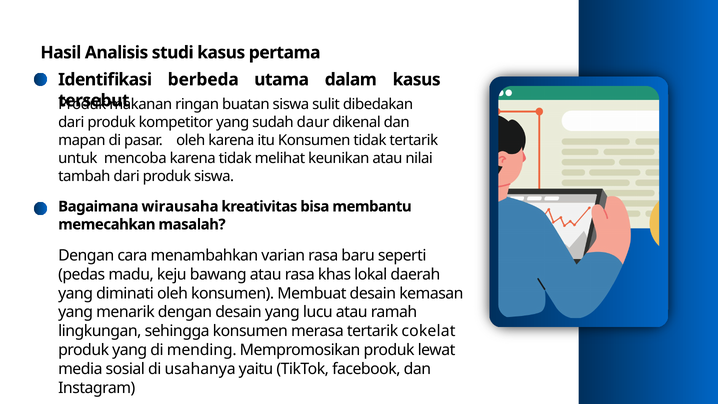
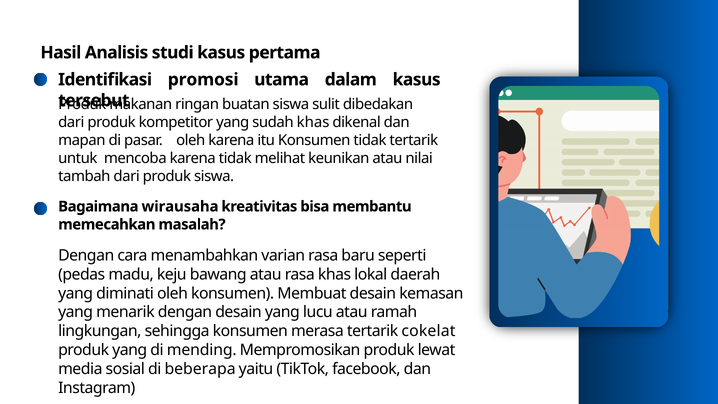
berbeda: berbeda -> promosi
sudah daur: daur -> khas
usahanya: usahanya -> beberapa
